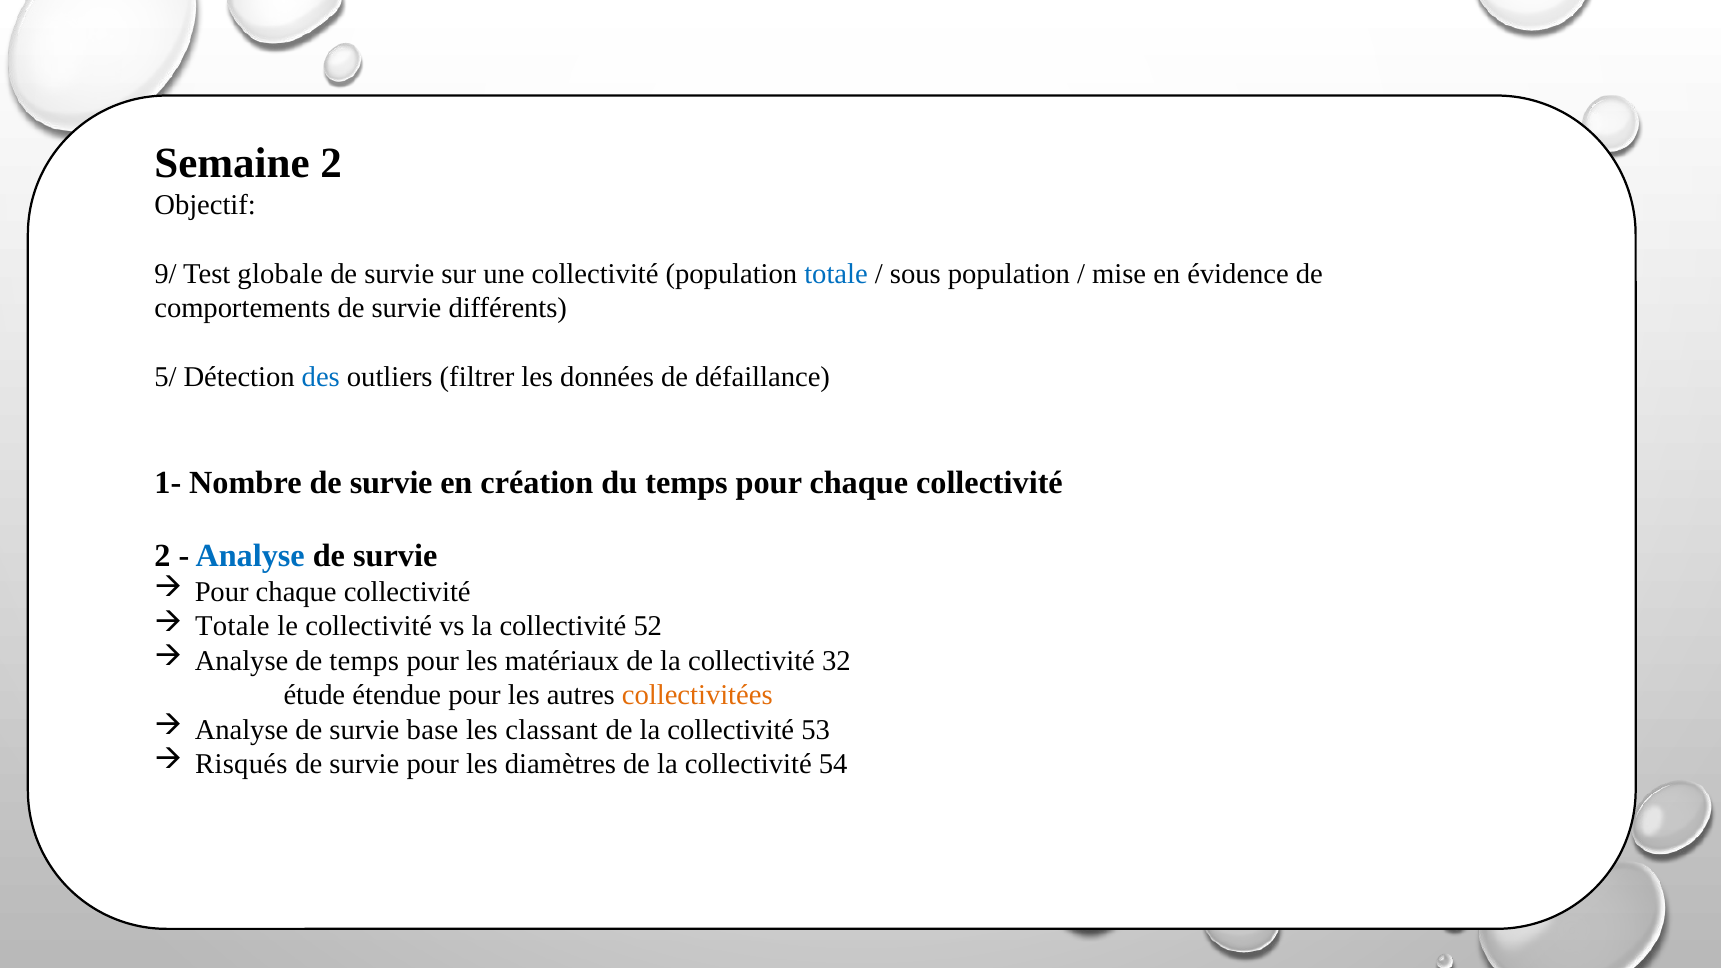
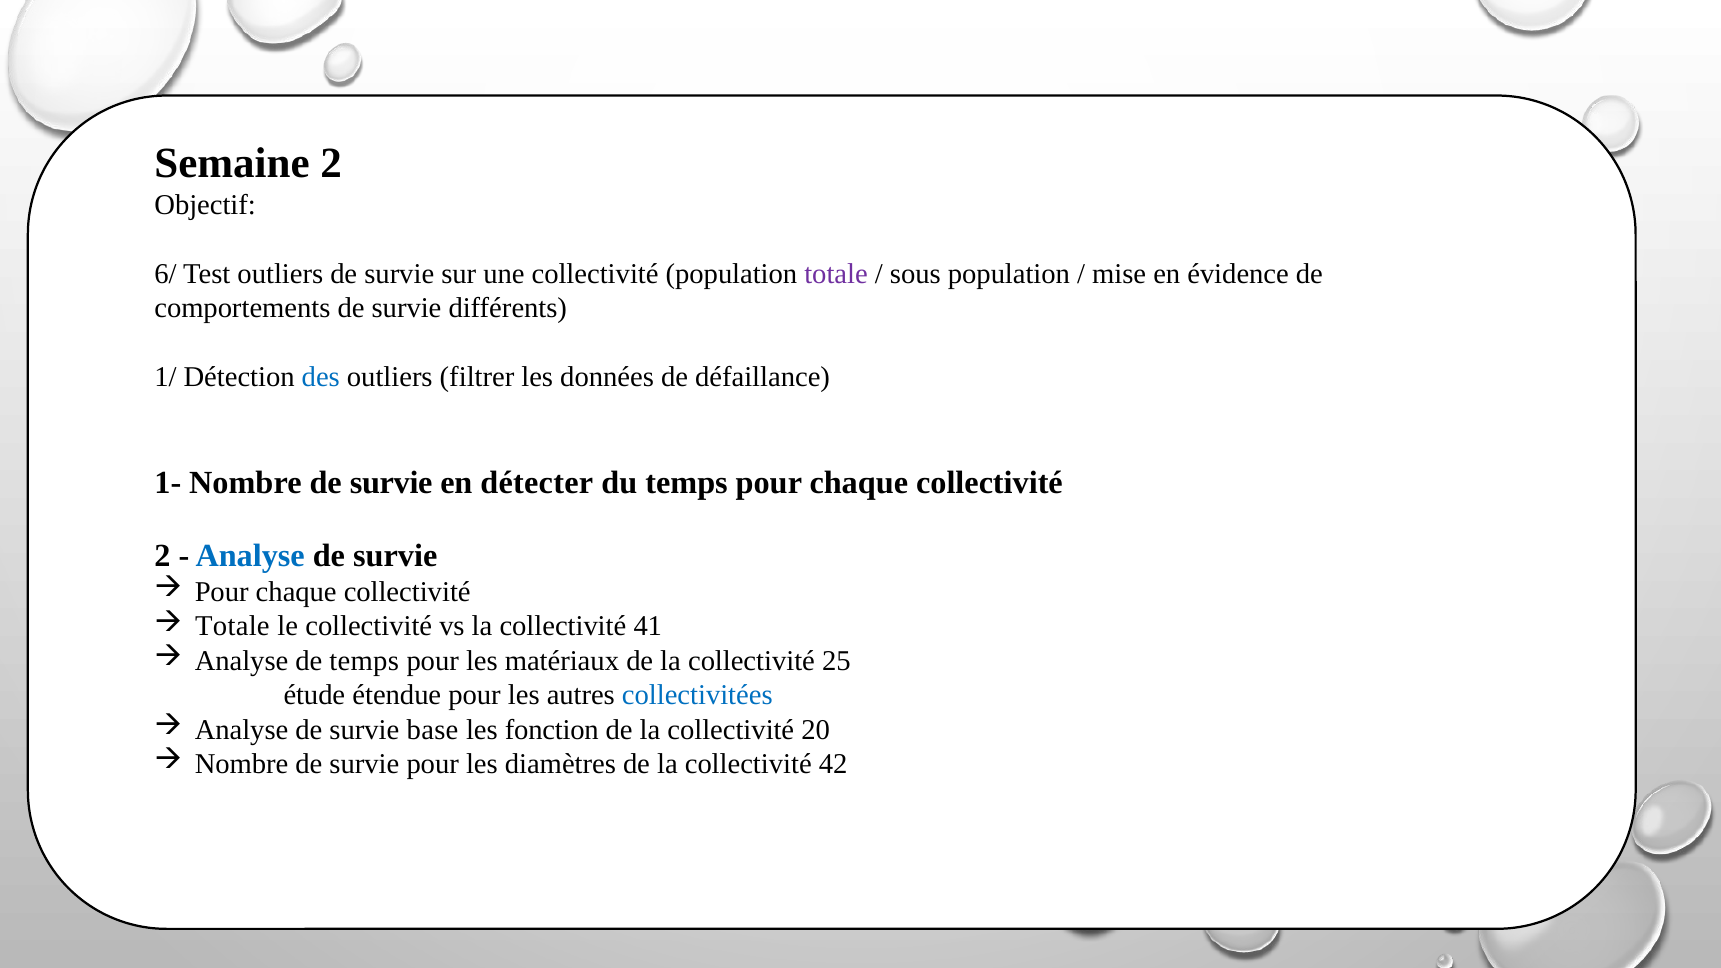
9/: 9/ -> 6/
Test globale: globale -> outliers
totale at (836, 274) colour: blue -> purple
5/: 5/ -> 1/
création: création -> détecter
52: 52 -> 41
32: 32 -> 25
collectivitées colour: orange -> blue
classant: classant -> fonction
53: 53 -> 20
Risqués at (241, 764): Risqués -> Nombre
54: 54 -> 42
